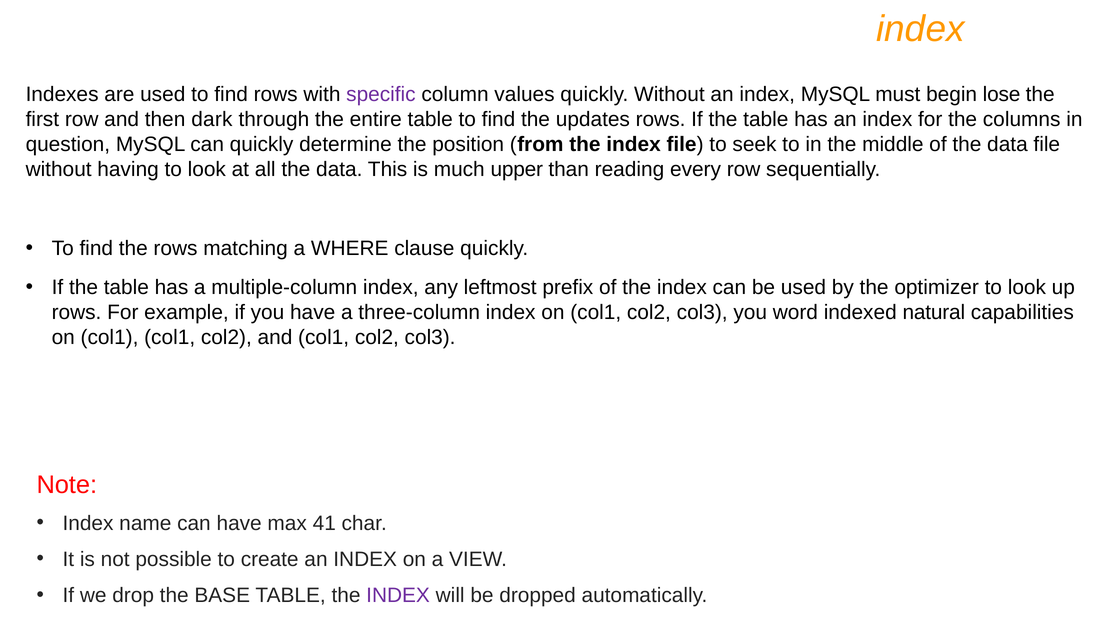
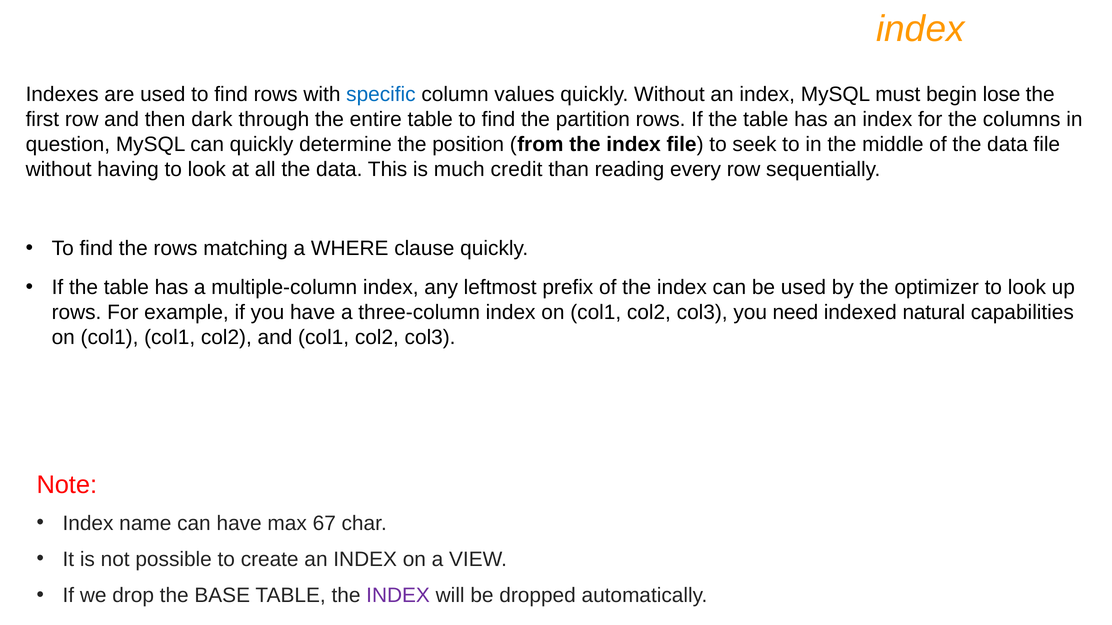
specific colour: purple -> blue
updates: updates -> partition
upper: upper -> credit
word: word -> need
41: 41 -> 67
